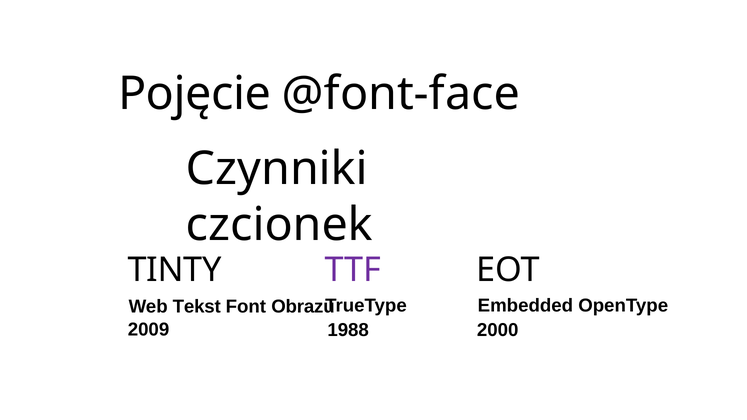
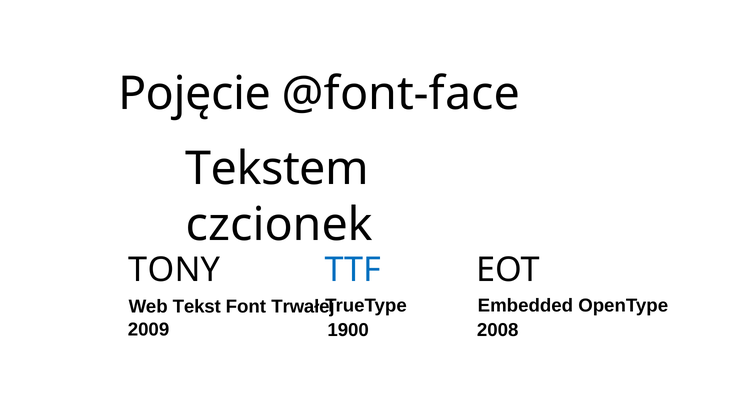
Czynniki: Czynniki -> Tekstem
TINTY: TINTY -> TONY
TTF colour: purple -> blue
Obrazu: Obrazu -> Trwałej
1988: 1988 -> 1900
2000: 2000 -> 2008
